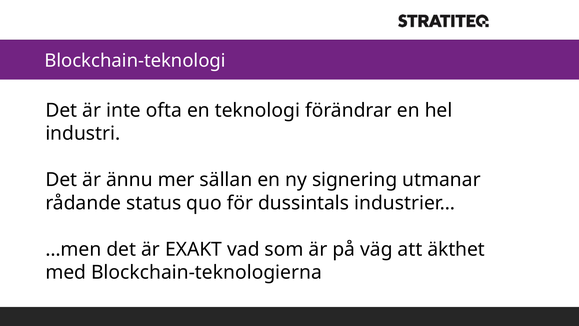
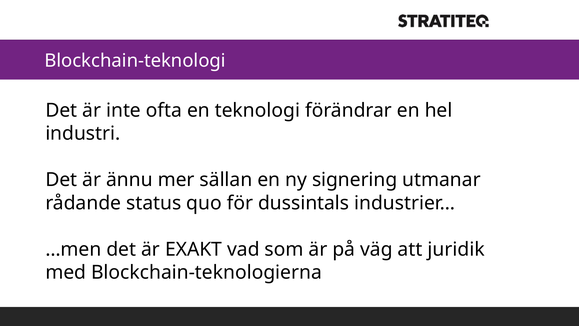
äkthet: äkthet -> juridik
